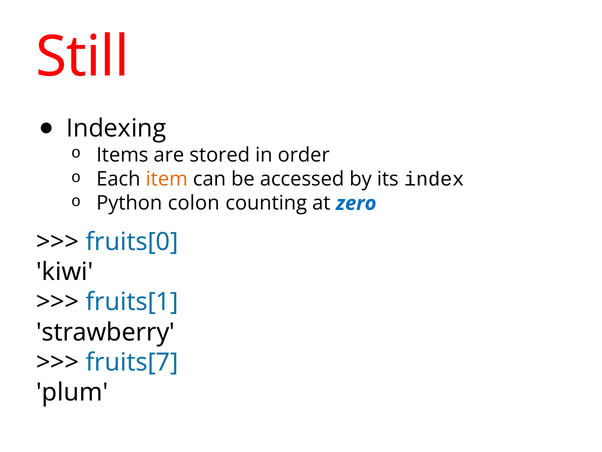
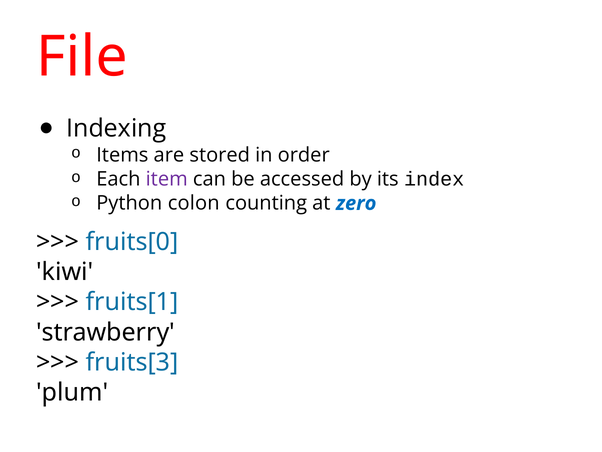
Still: Still -> File
item colour: orange -> purple
fruits[7: fruits[7 -> fruits[3
